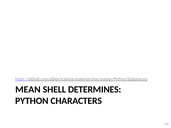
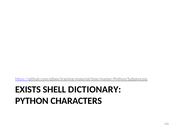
MEAN: MEAN -> EXISTS
DETERMINES: DETERMINES -> DICTIONARY
